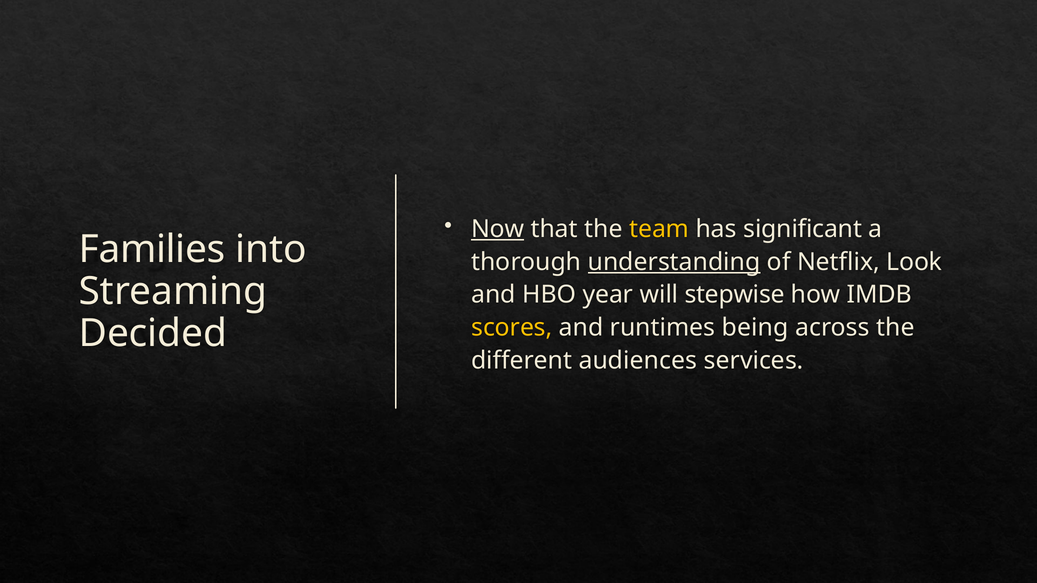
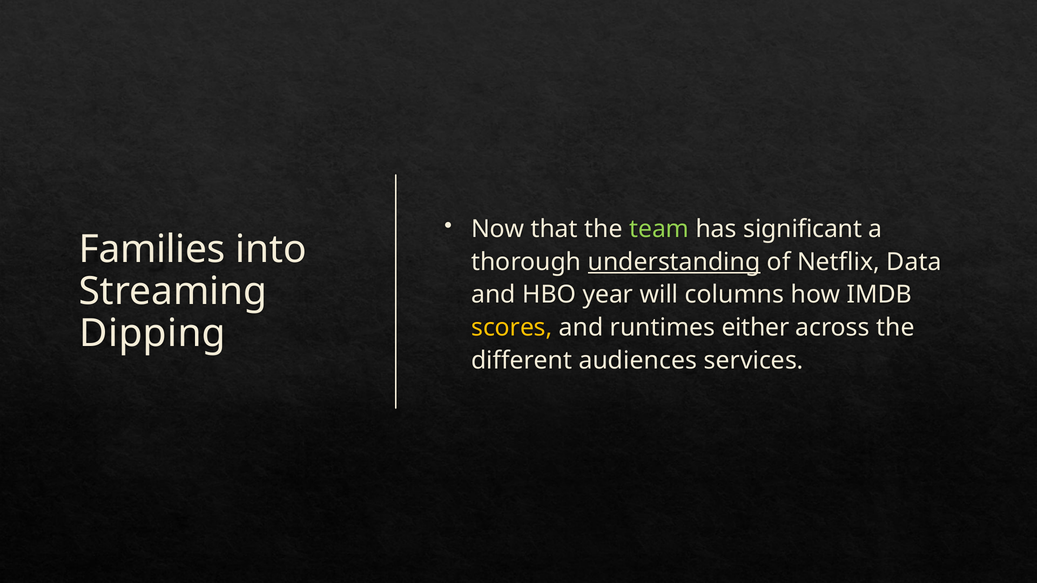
Now underline: present -> none
team colour: yellow -> light green
Look: Look -> Data
stepwise: stepwise -> columns
being: being -> either
Decided: Decided -> Dipping
